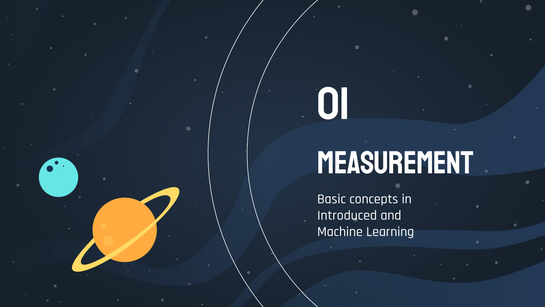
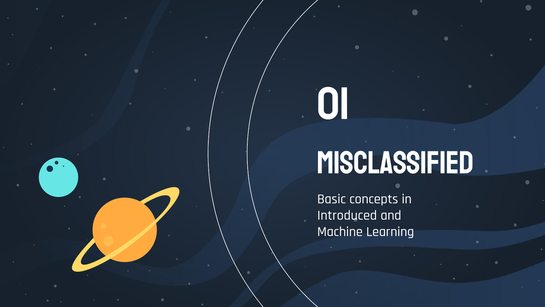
Measurement: Measurement -> Misclassified
